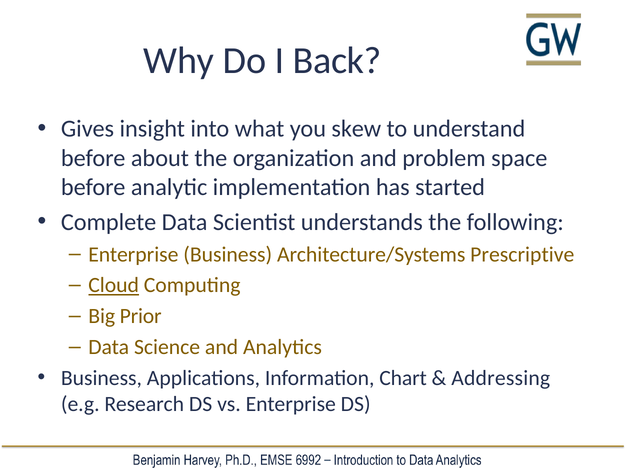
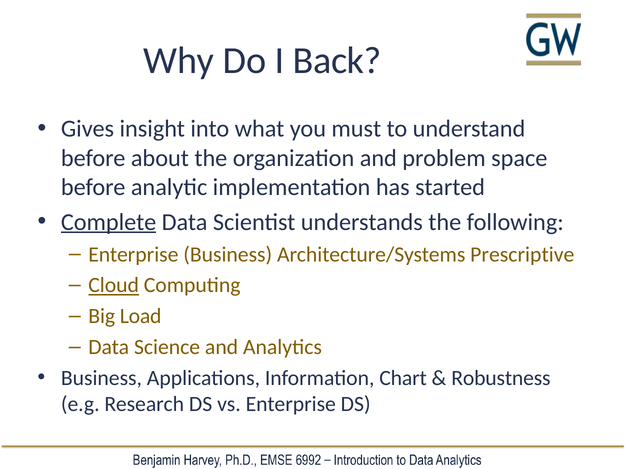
skew: skew -> must
Complete underline: none -> present
Prior: Prior -> Load
Addressing: Addressing -> Robustness
